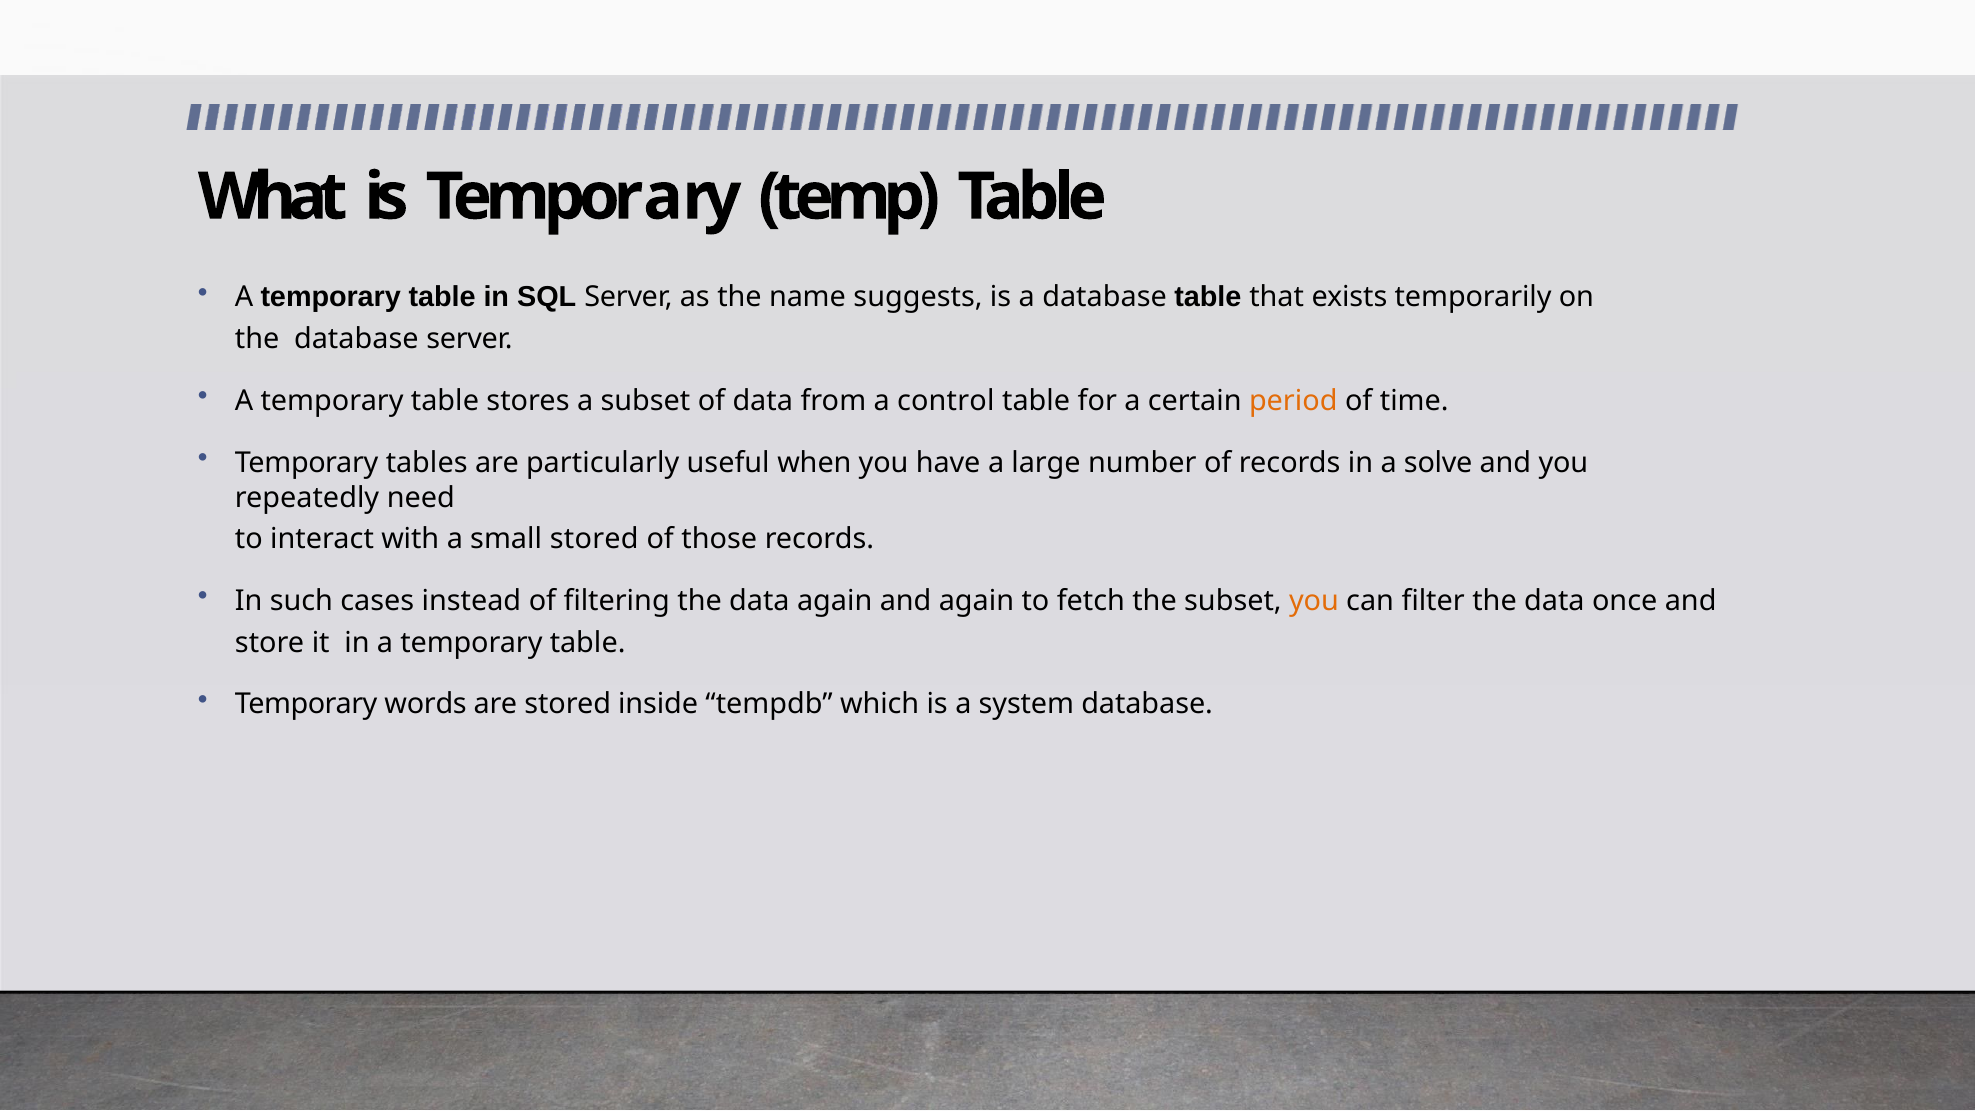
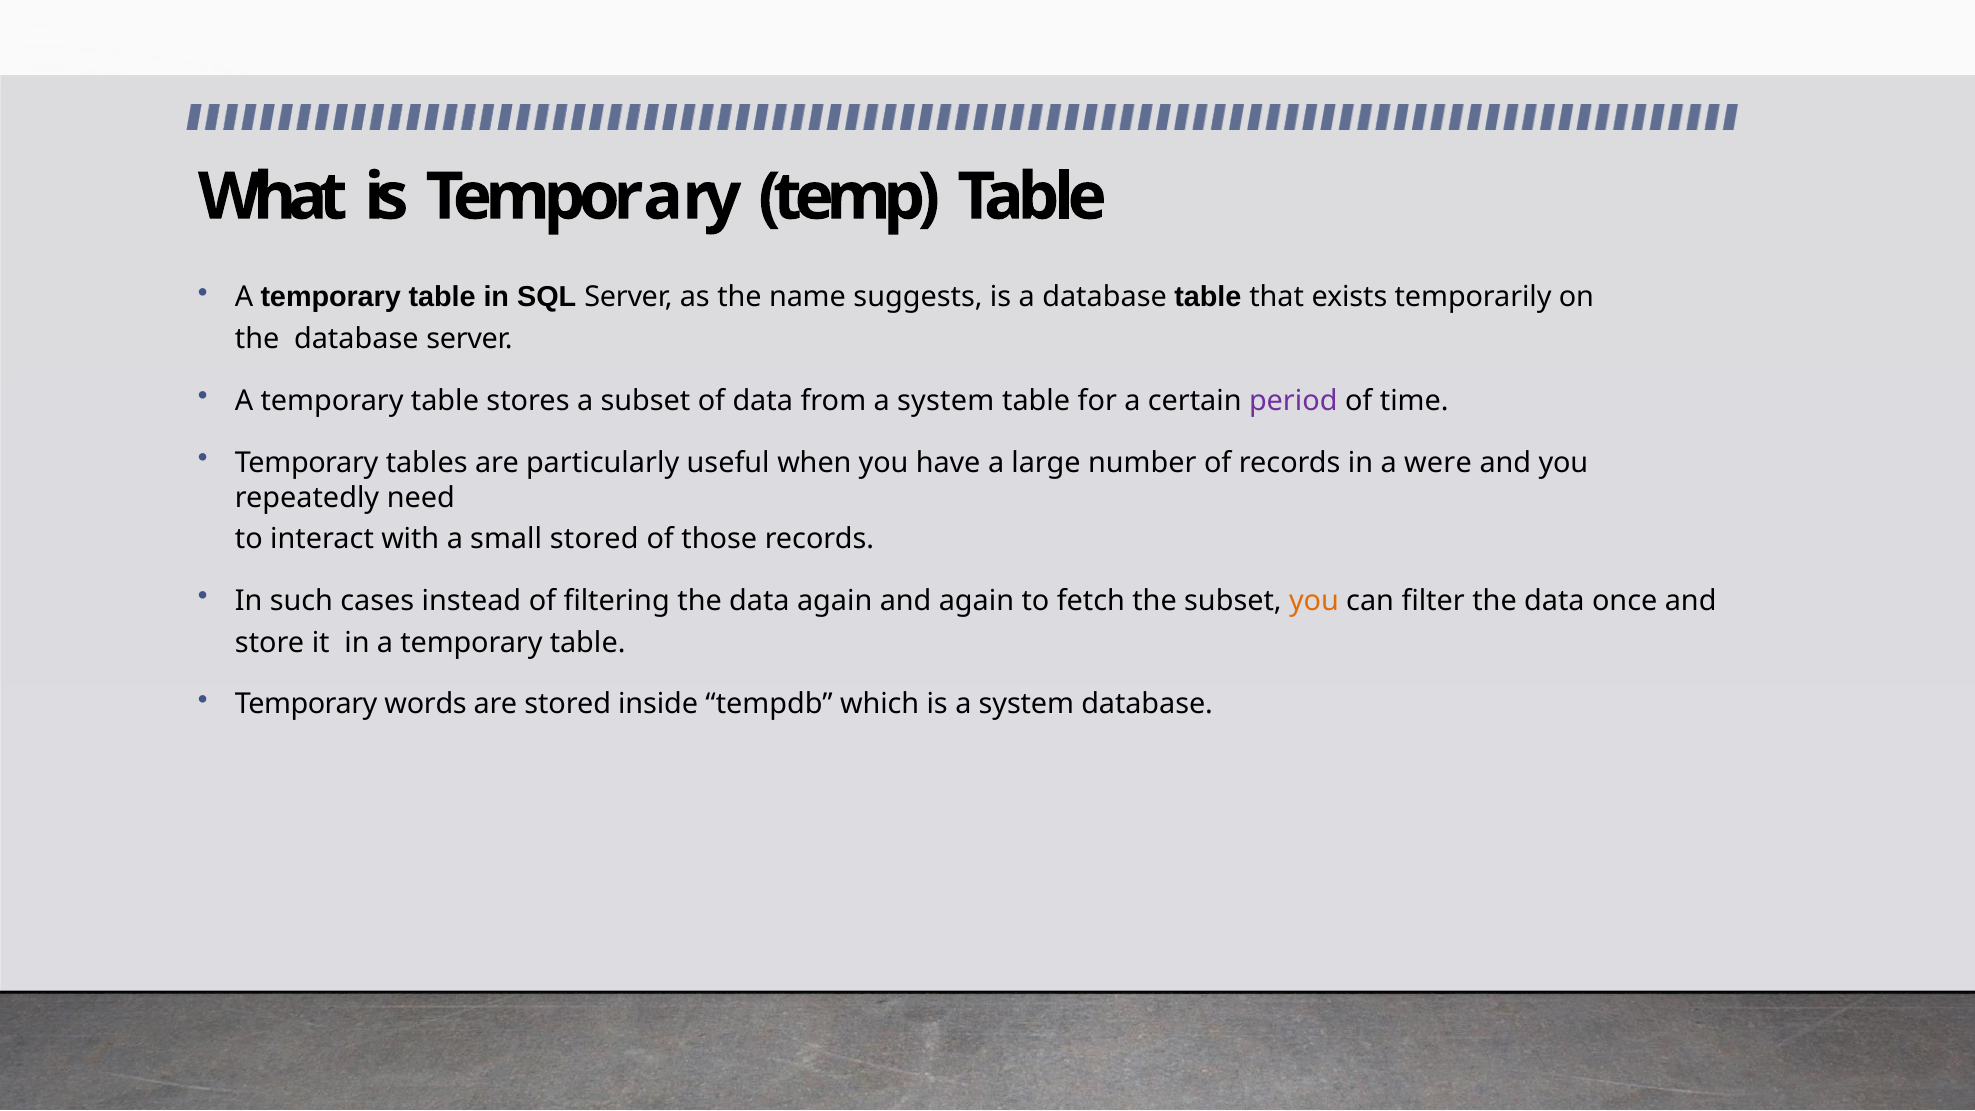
from a control: control -> system
period colour: orange -> purple
solve: solve -> were
